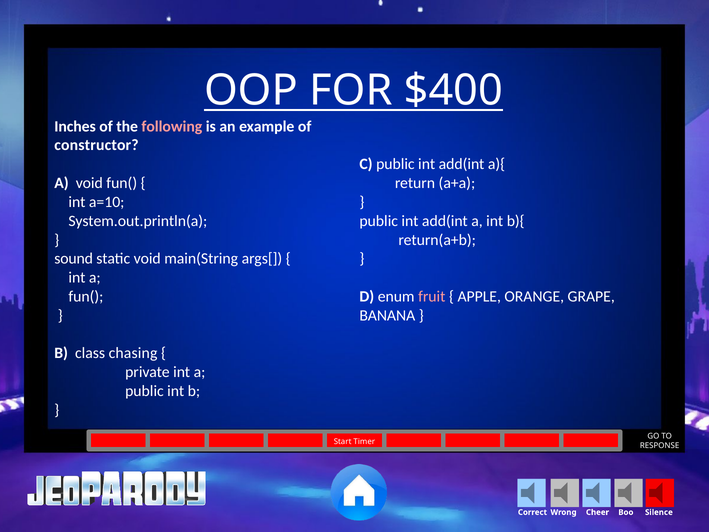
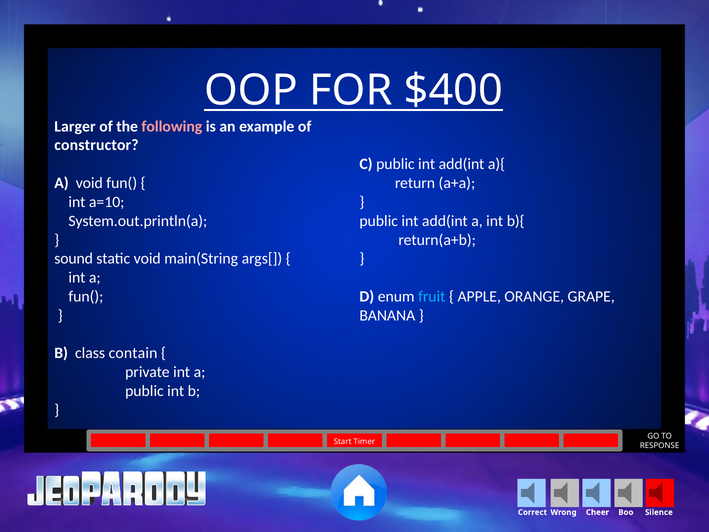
Inches: Inches -> Larger
fruit colour: pink -> light blue
chasing: chasing -> contain
